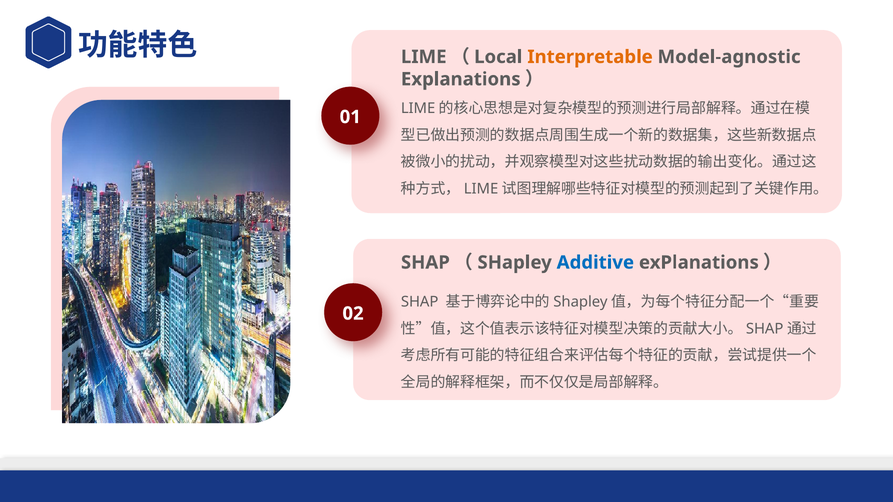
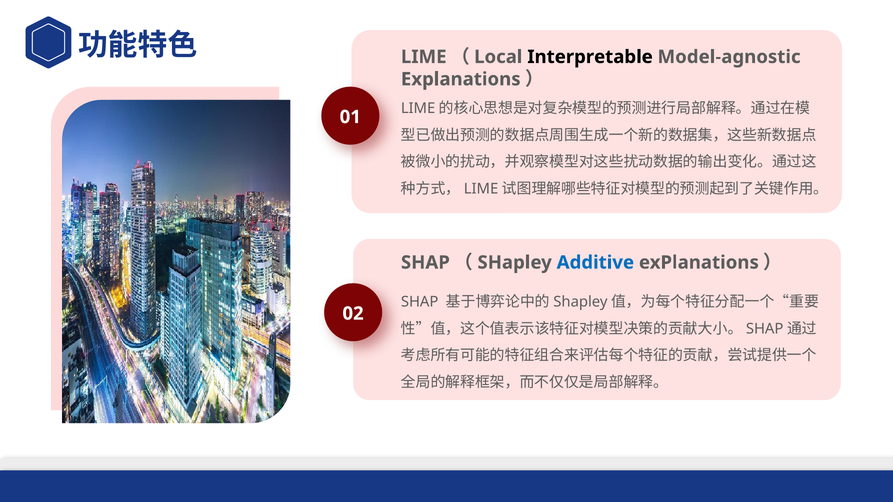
Interpretable colour: orange -> black
